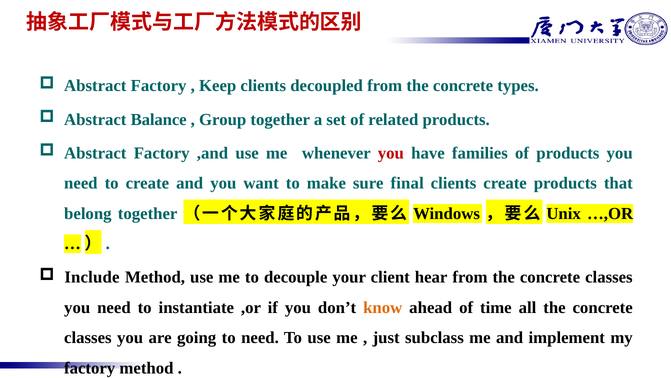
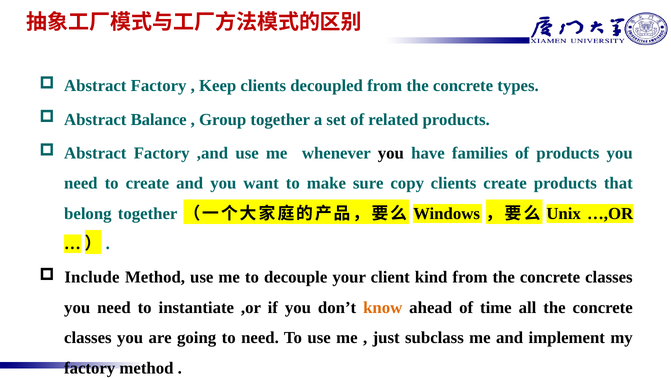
you at (391, 153) colour: red -> black
final: final -> copy
hear: hear -> kind
